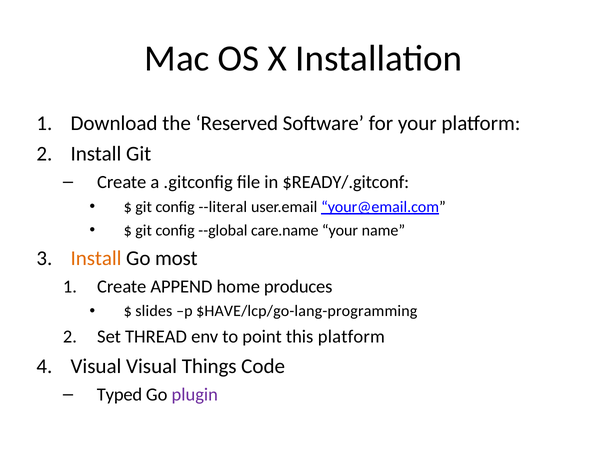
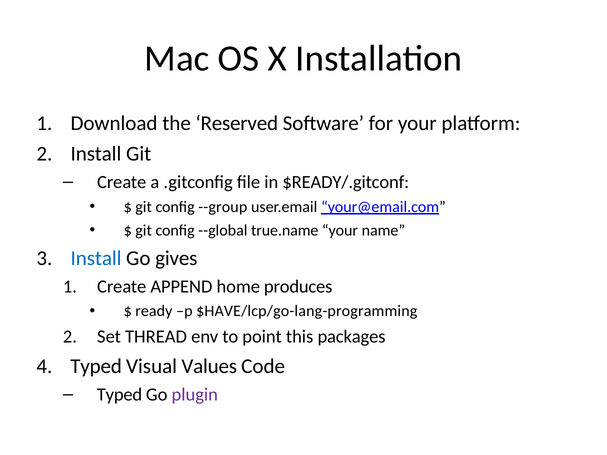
--literal: --literal -> --group
care.name: care.name -> true.name
Install at (96, 258) colour: orange -> blue
most: most -> gives
slides: slides -> ready
this platform: platform -> packages
Visual at (96, 366): Visual -> Typed
Things: Things -> Values
